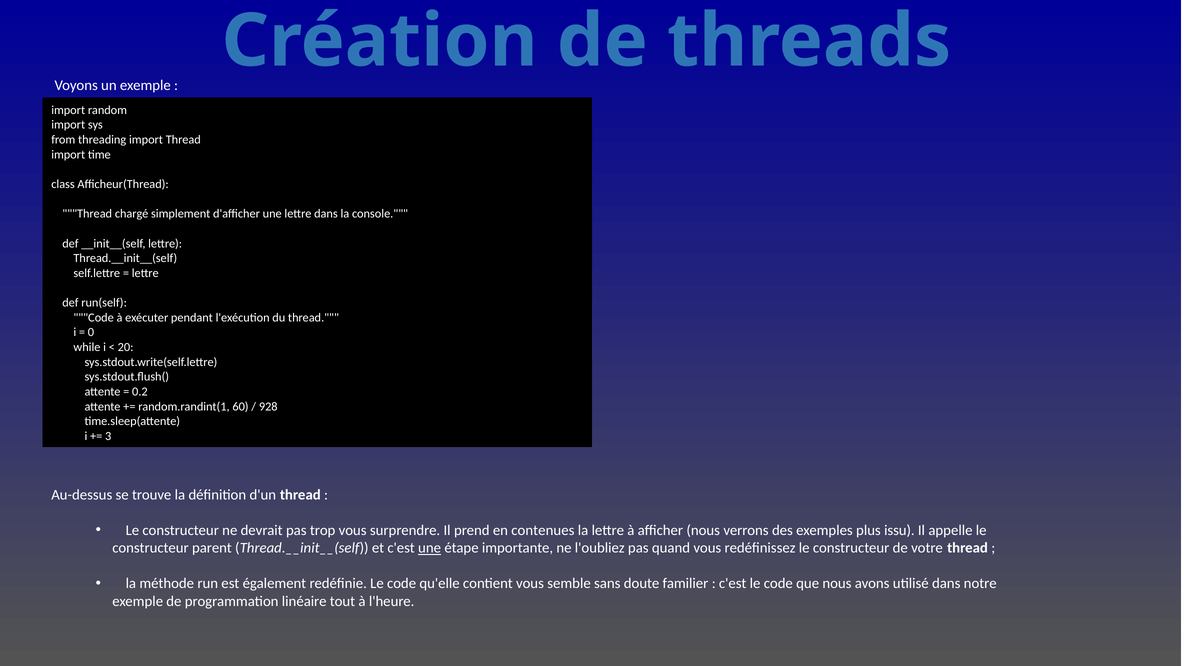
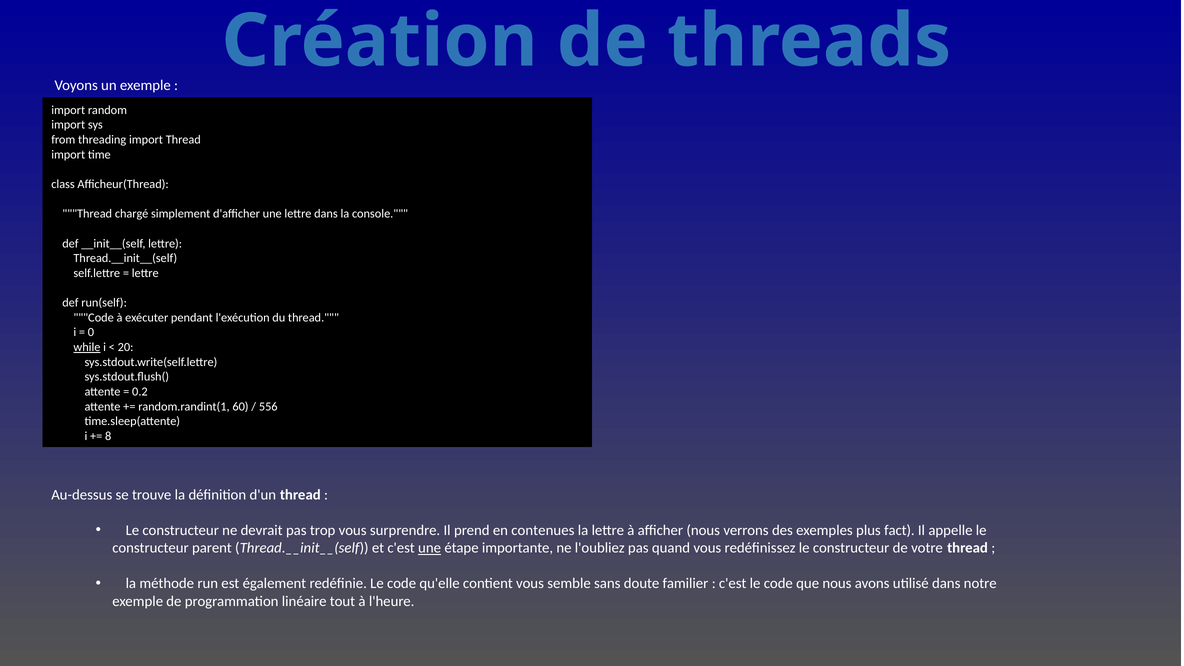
while underline: none -> present
928: 928 -> 556
3: 3 -> 8
issu: issu -> fact
